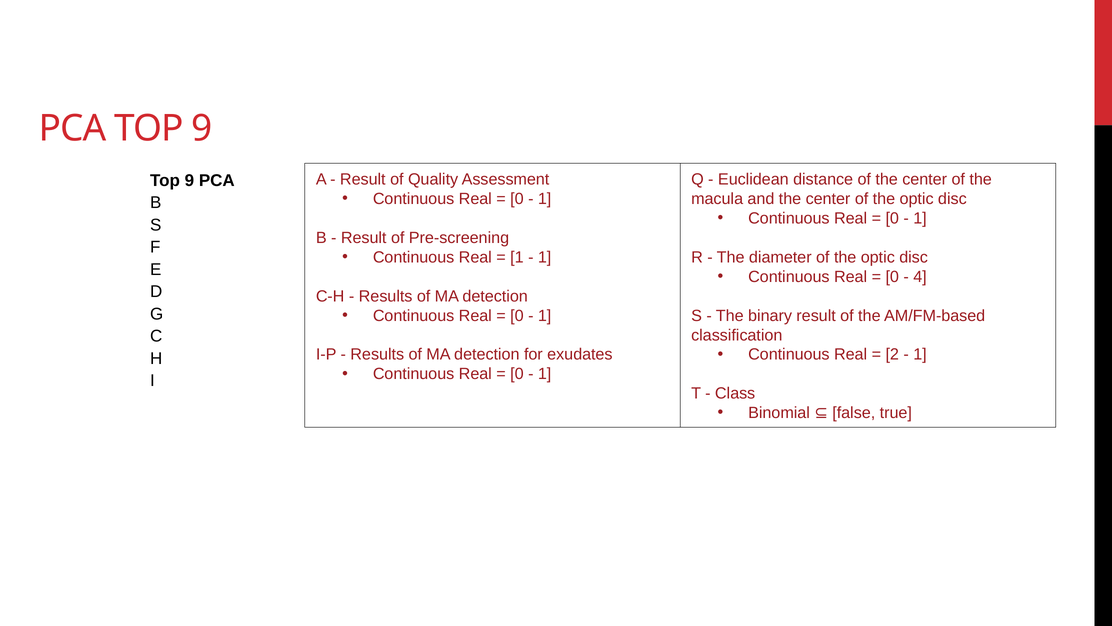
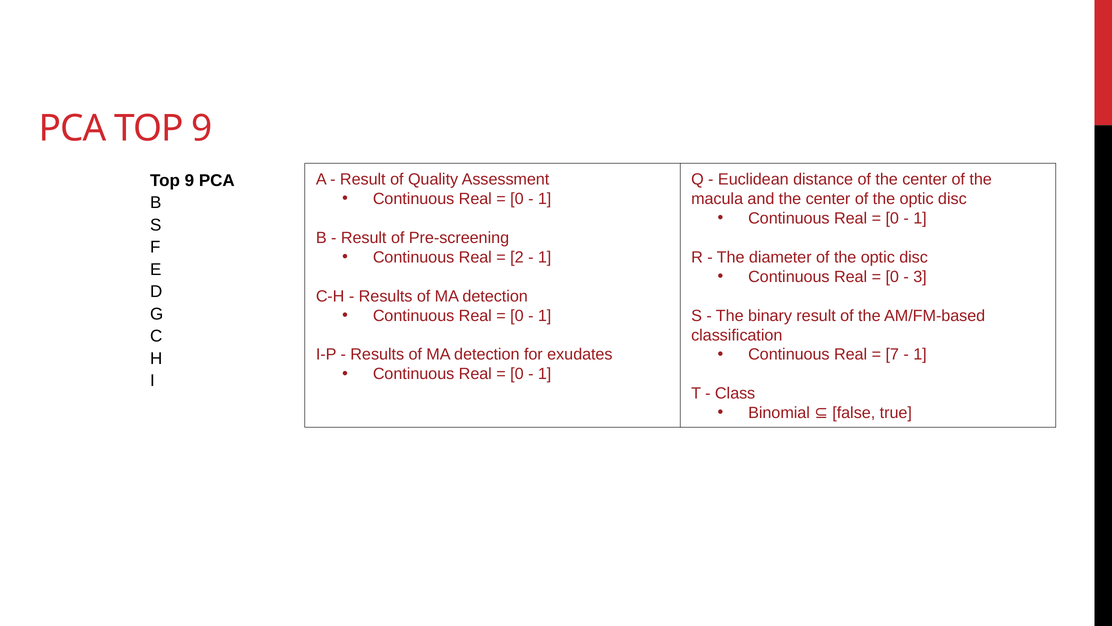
1 at (517, 257): 1 -> 2
4: 4 -> 3
2: 2 -> 7
